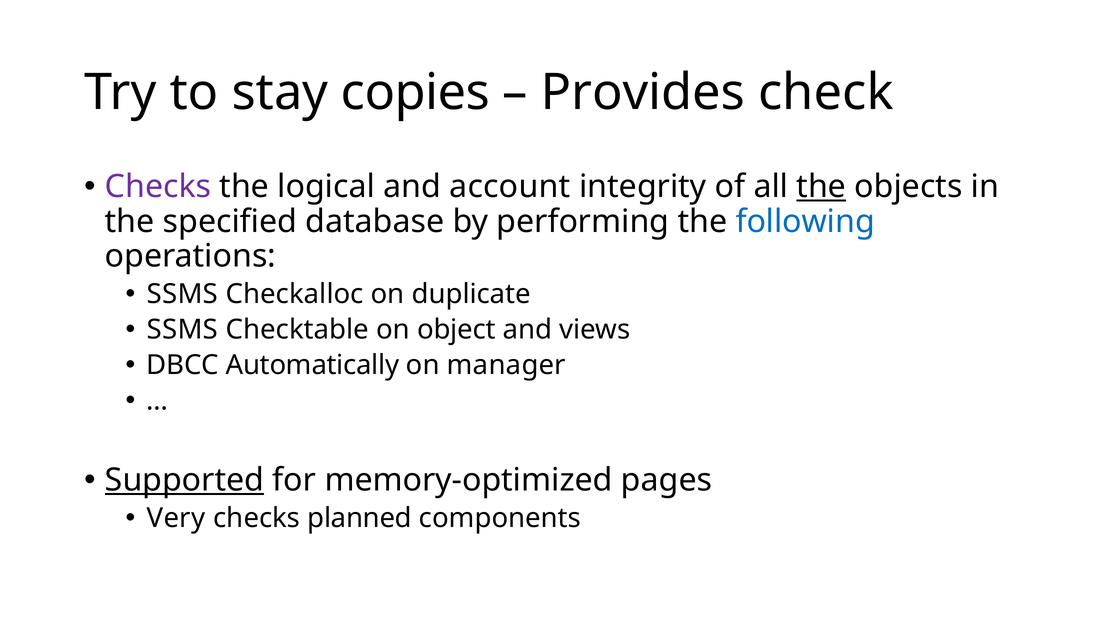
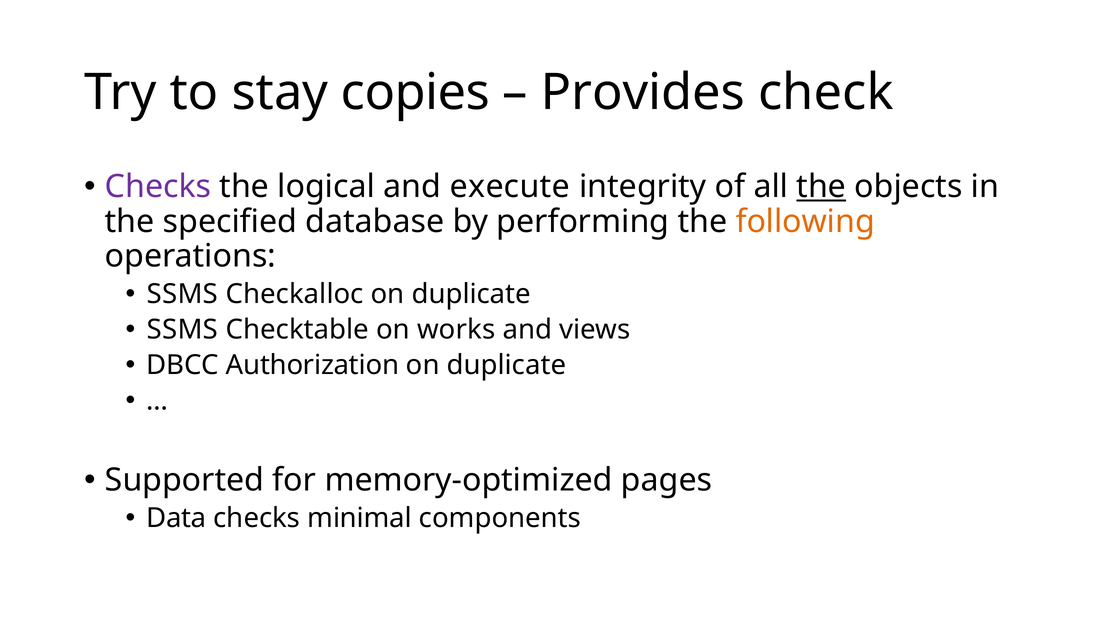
account: account -> execute
following colour: blue -> orange
object: object -> works
Automatically: Automatically -> Authorization
manager at (506, 365): manager -> duplicate
Supported underline: present -> none
Very: Very -> Data
planned: planned -> minimal
